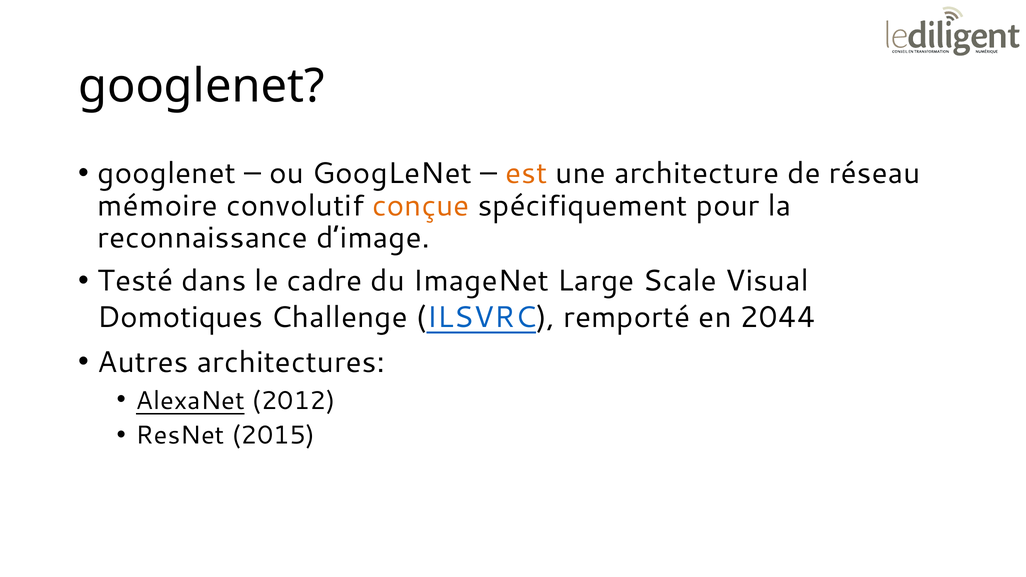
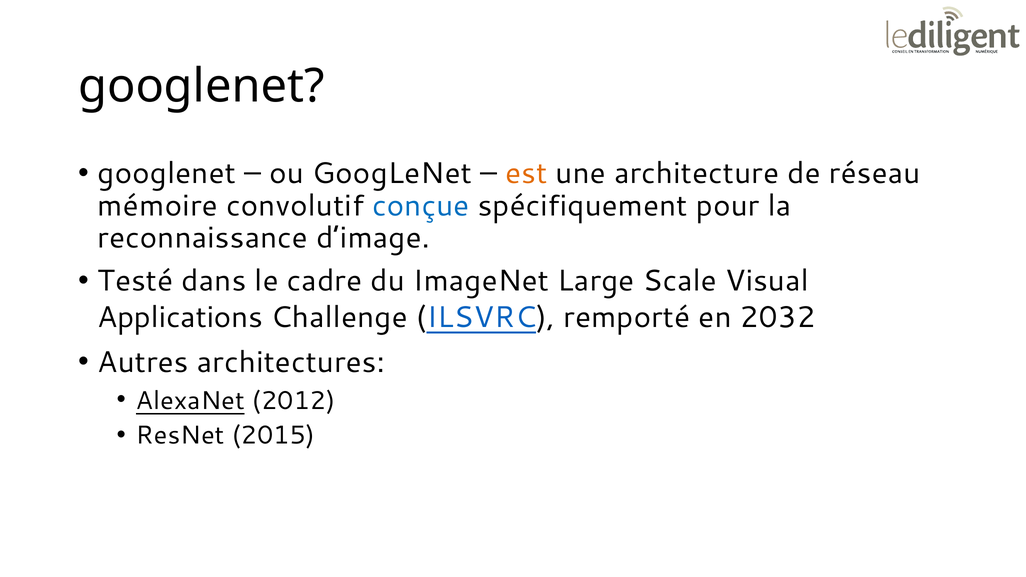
conçue colour: orange -> blue
Domotiques: Domotiques -> Applications
2044: 2044 -> 2032
